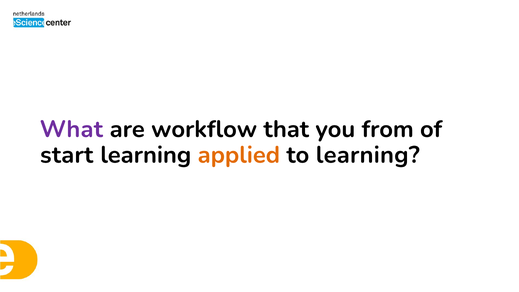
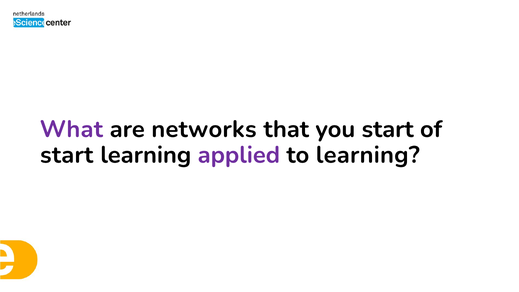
workflow: workflow -> networks
you from: from -> start
applied colour: orange -> purple
